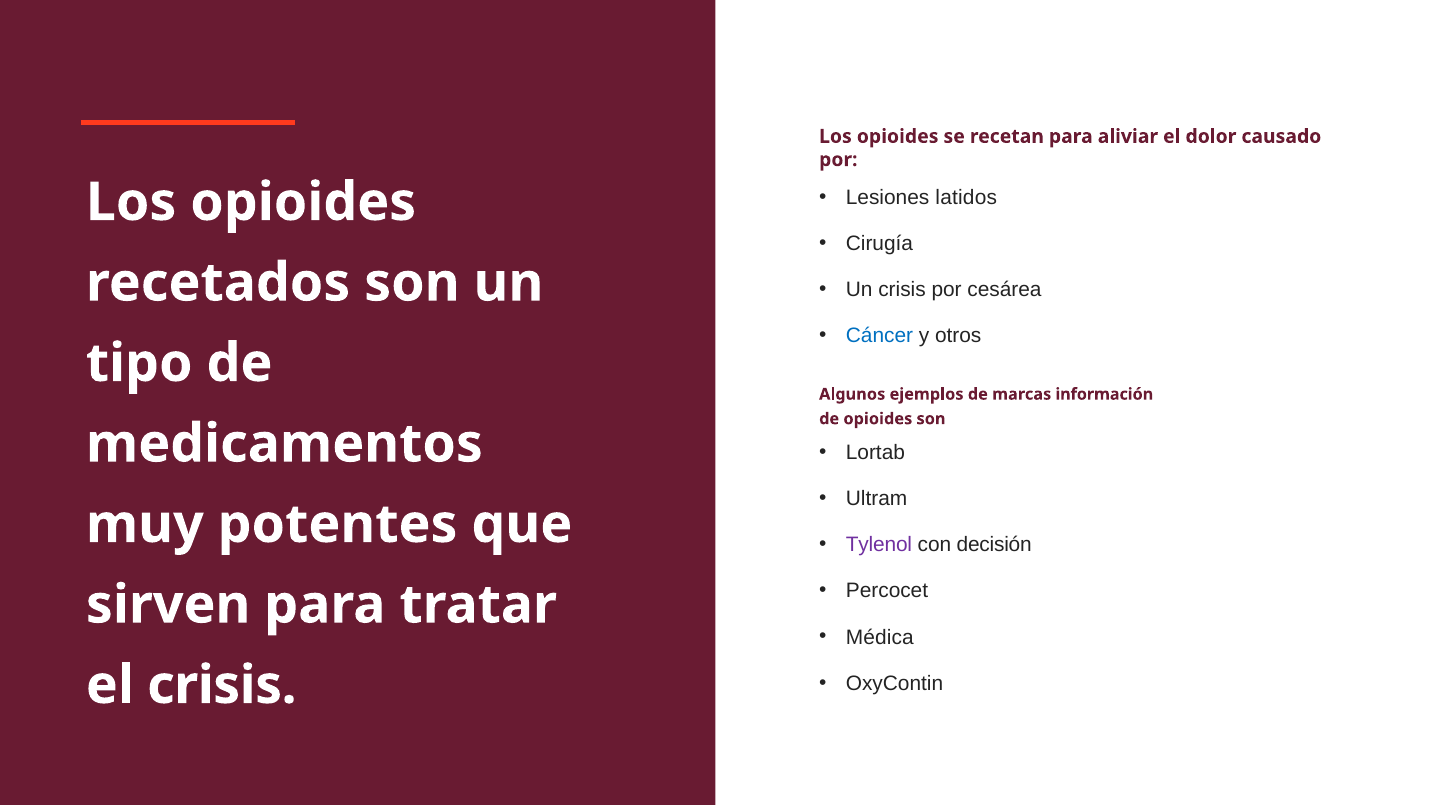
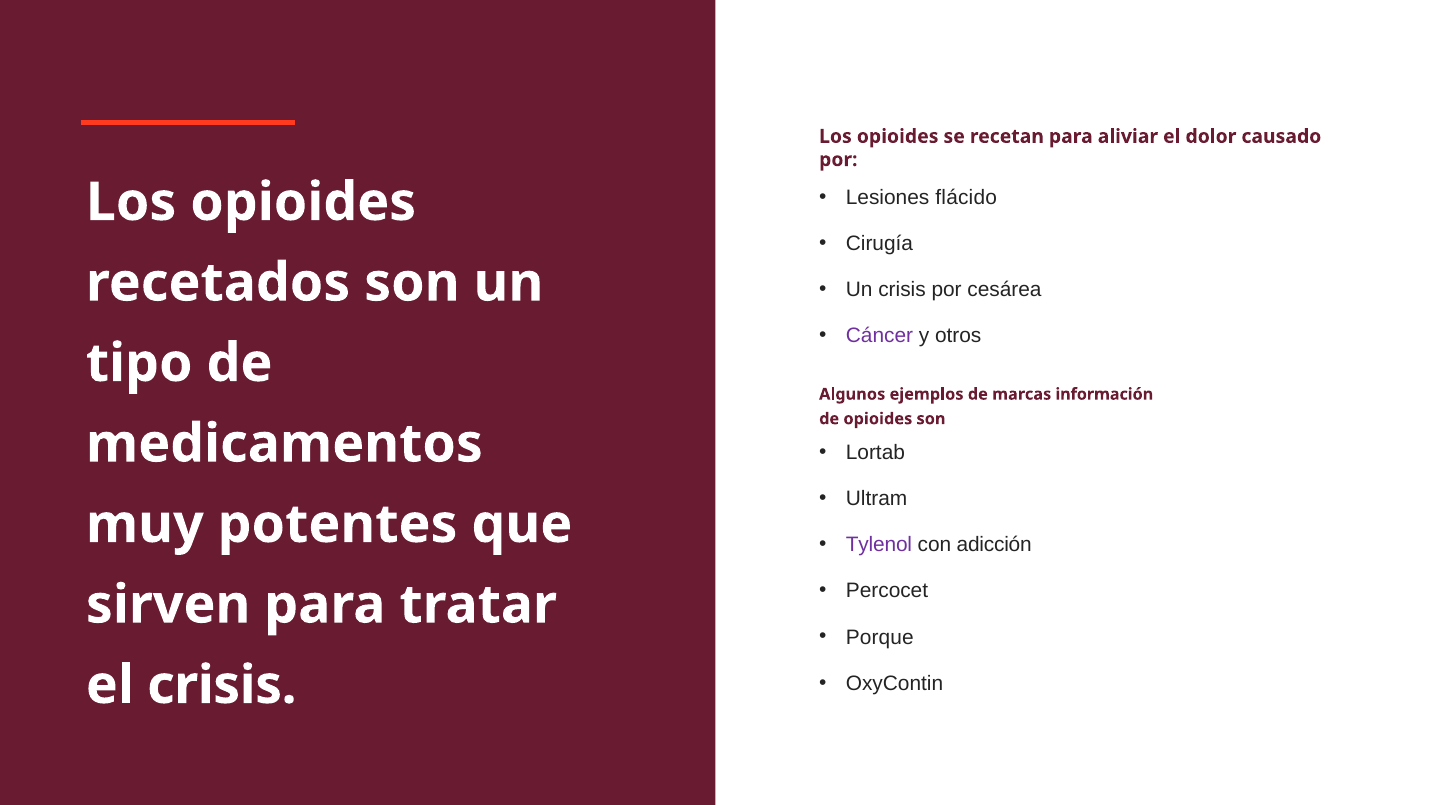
latidos: latidos -> flácido
Cáncer colour: blue -> purple
decisión: decisión -> adicción
Médica: Médica -> Porque
